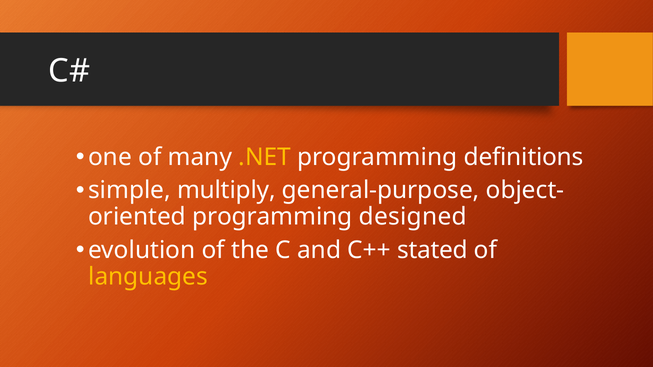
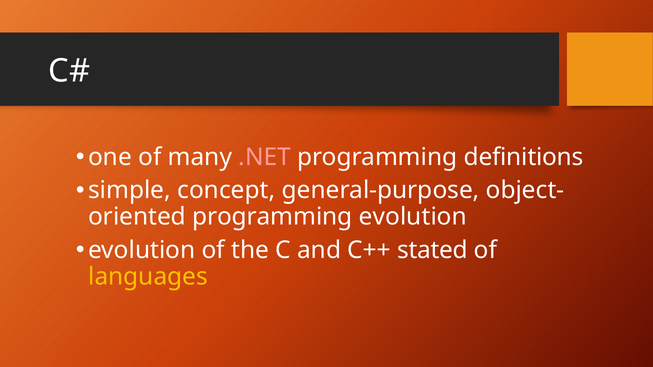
.NET colour: yellow -> pink
multiply: multiply -> concept
programming designed: designed -> evolution
